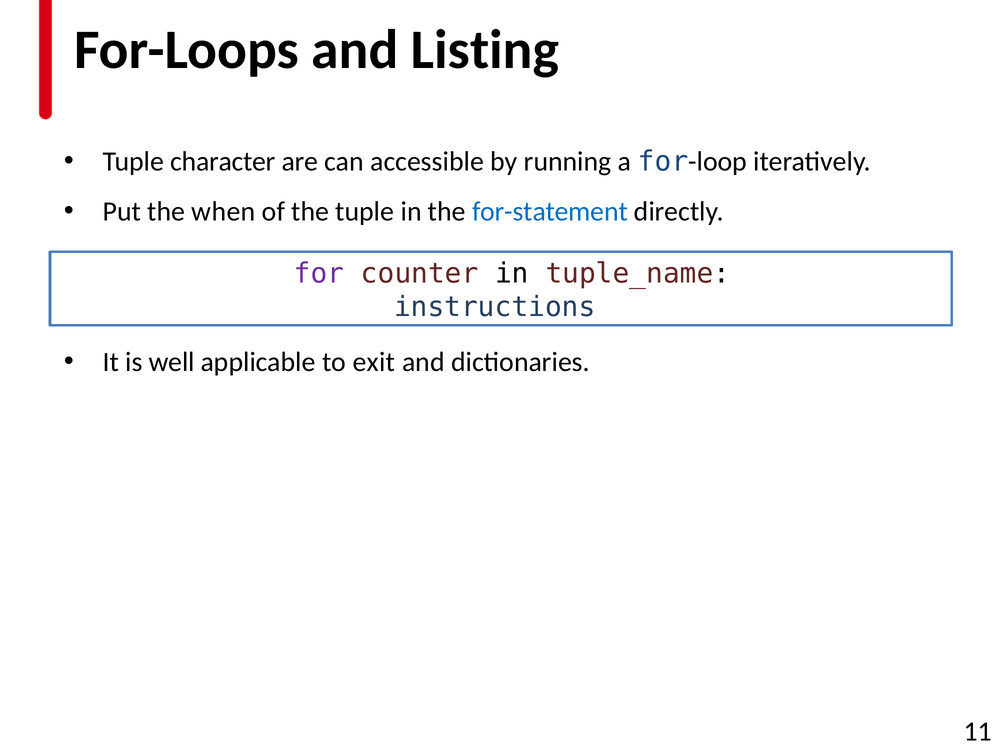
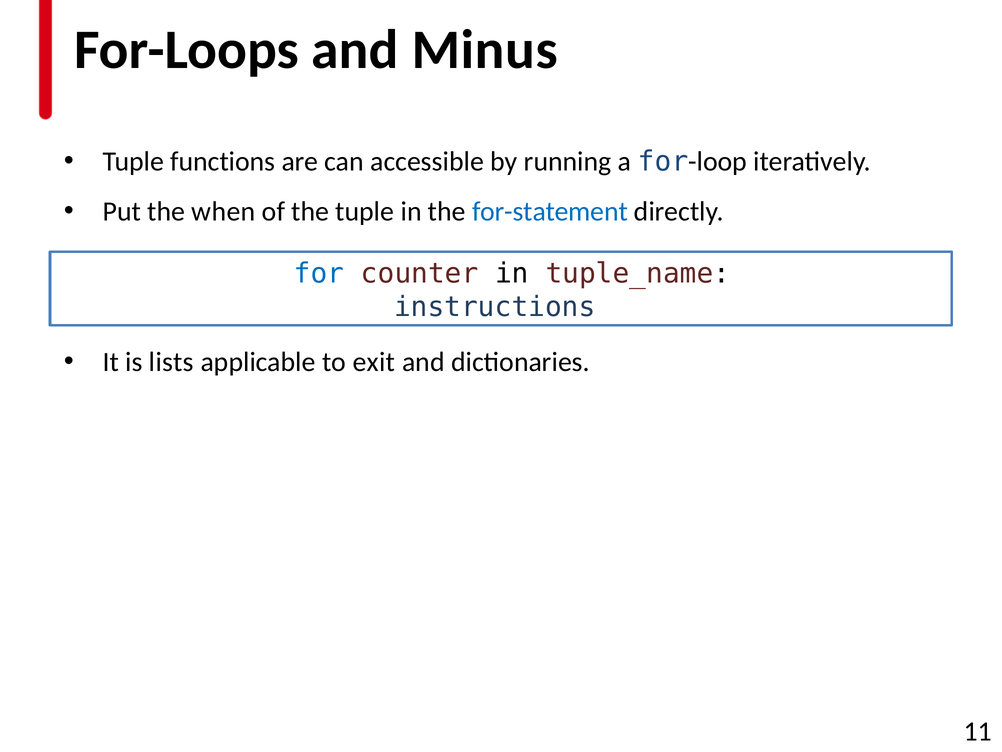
Listing: Listing -> Minus
character: character -> functions
for colour: purple -> blue
well: well -> lists
